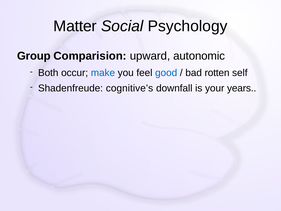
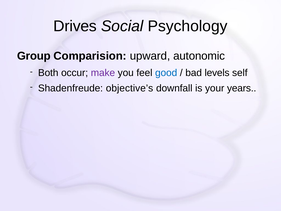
Matter: Matter -> Drives
make colour: blue -> purple
rotten: rotten -> levels
cognitive’s: cognitive’s -> objective’s
